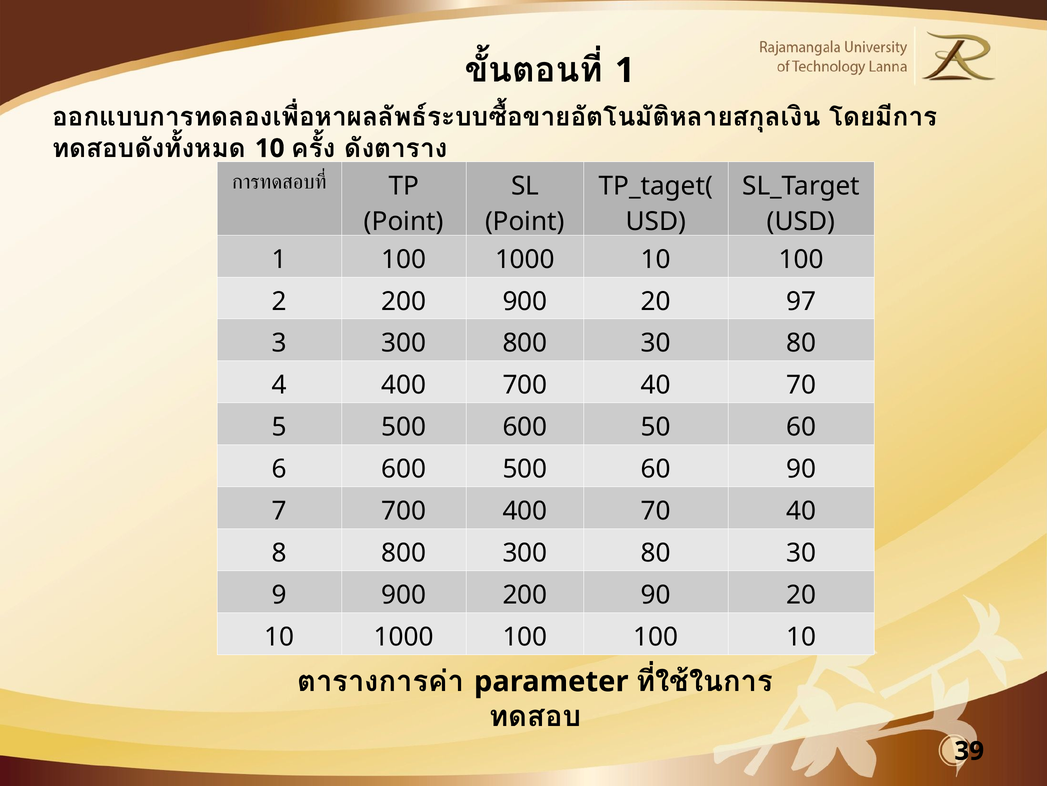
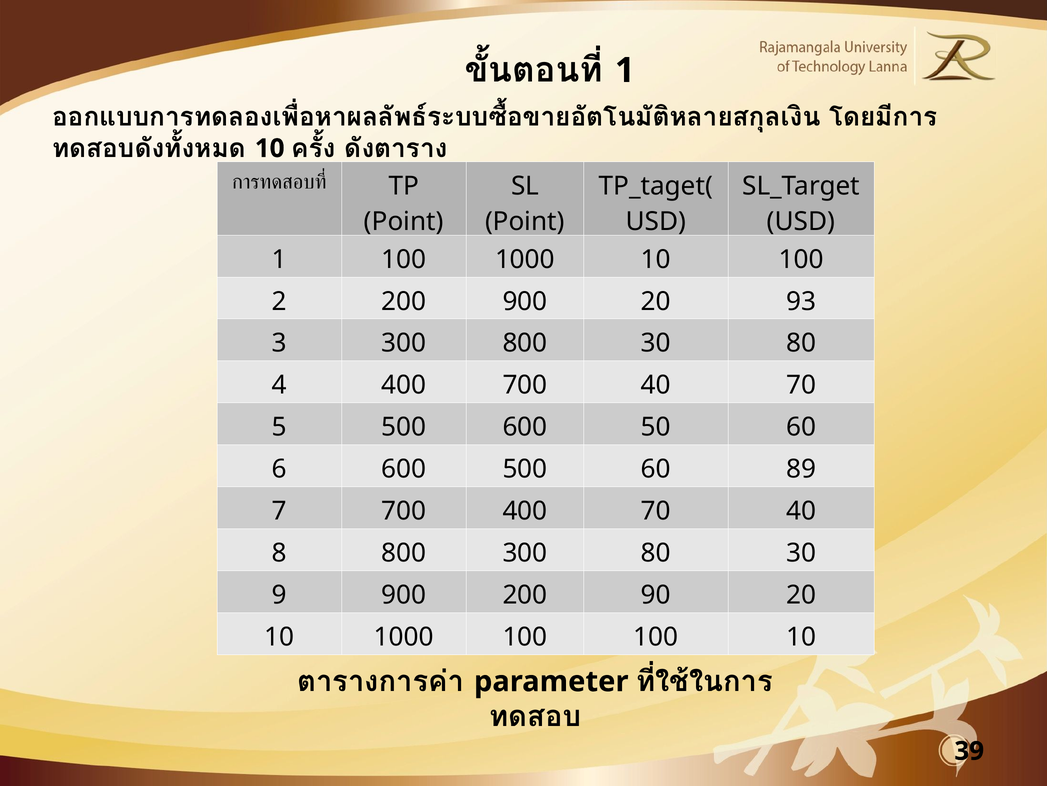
97: 97 -> 93
60 90: 90 -> 89
